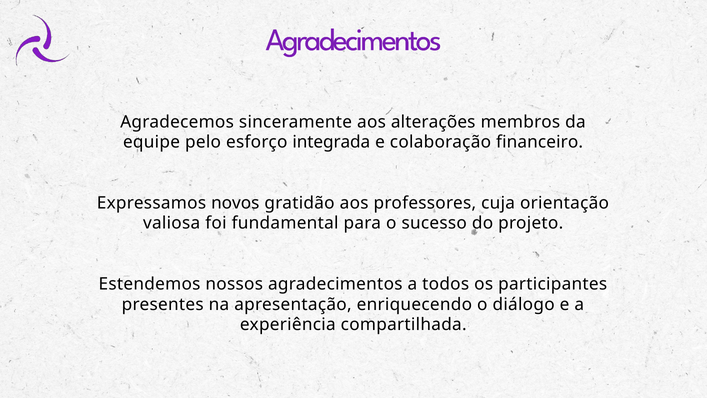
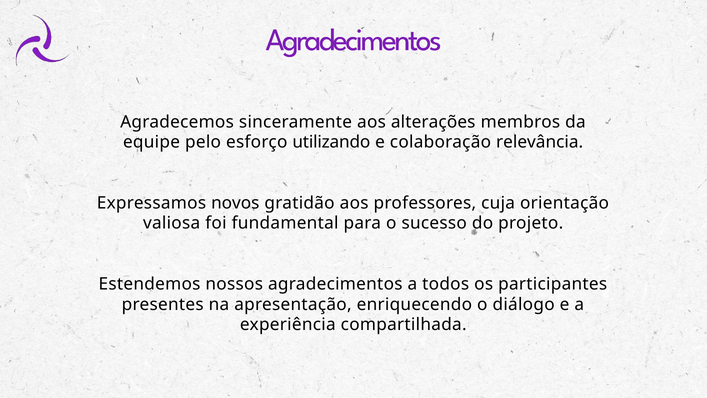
integrada: integrada -> utilizando
financeiro: financeiro -> relevância
